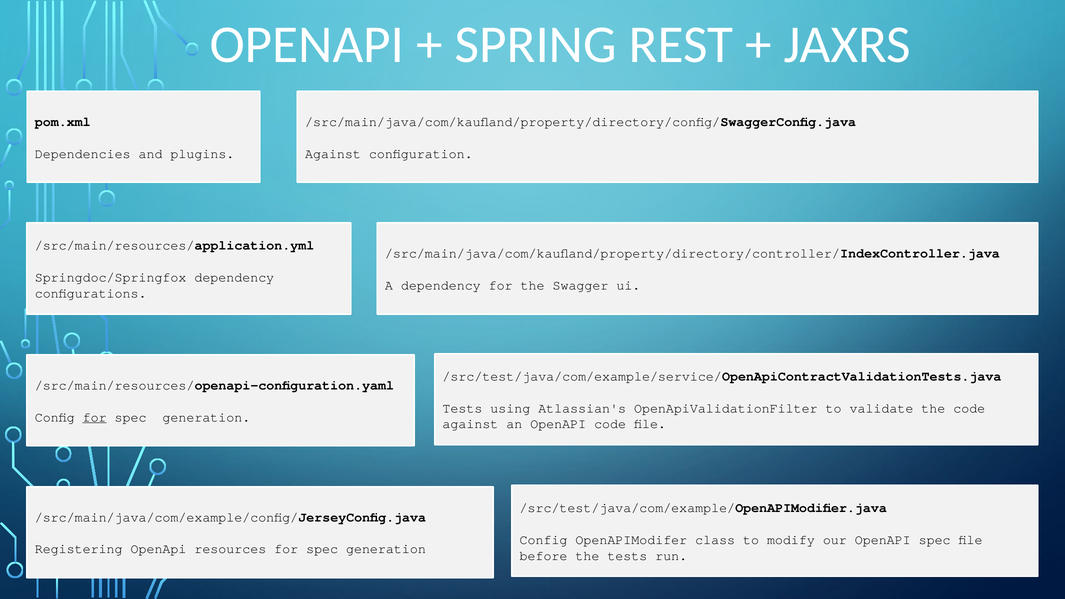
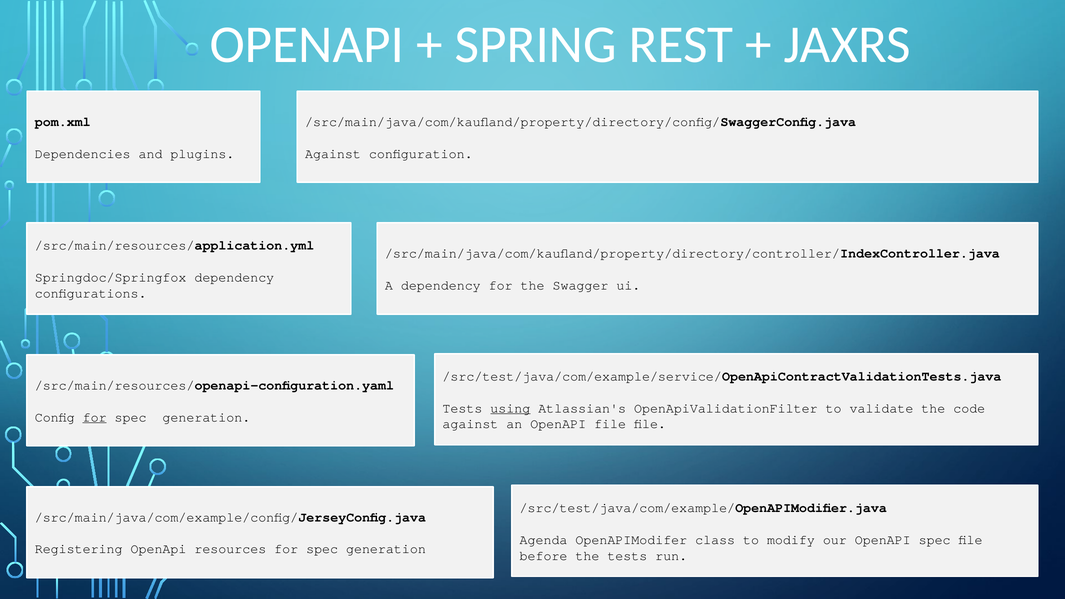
using underline: none -> present
OpenAPI code: code -> file
Config at (544, 540): Config -> Agenda
